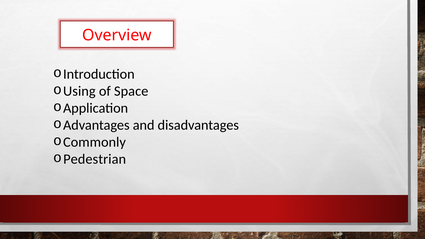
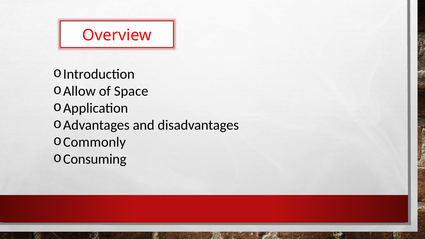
Using: Using -> Allow
Pedestrian: Pedestrian -> Consuming
